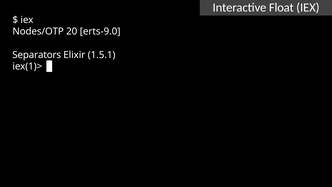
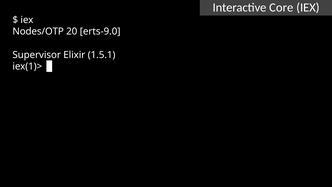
Float: Float -> Core
Separators: Separators -> Supervisor
